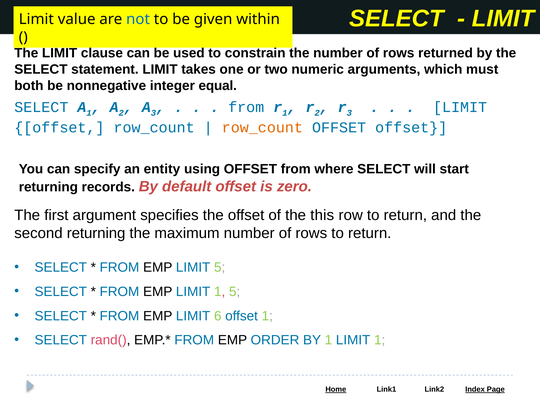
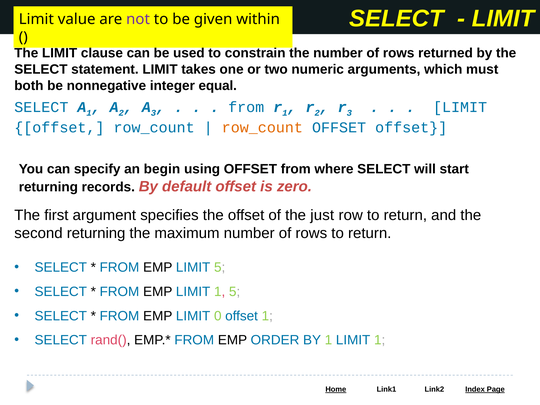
not colour: blue -> purple
entity: entity -> begin
this: this -> just
6: 6 -> 0
